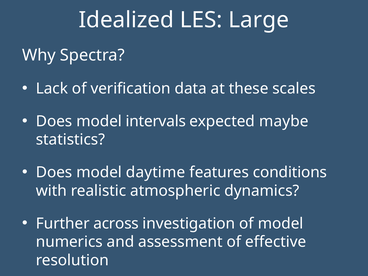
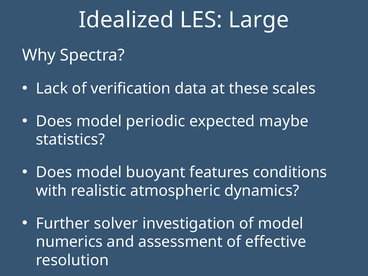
intervals: intervals -> periodic
daytime: daytime -> buoyant
across: across -> solver
